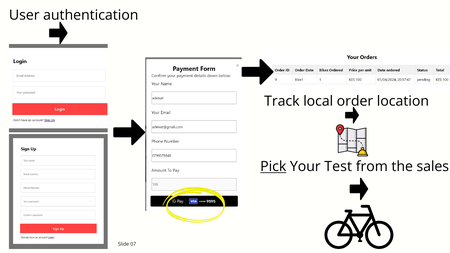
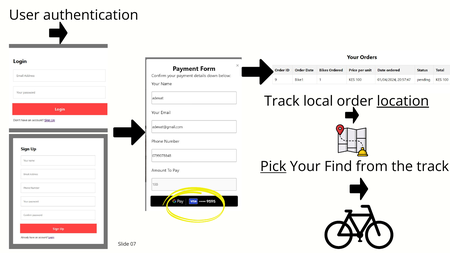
location underline: none -> present
Test: Test -> Find
the sales: sales -> track
